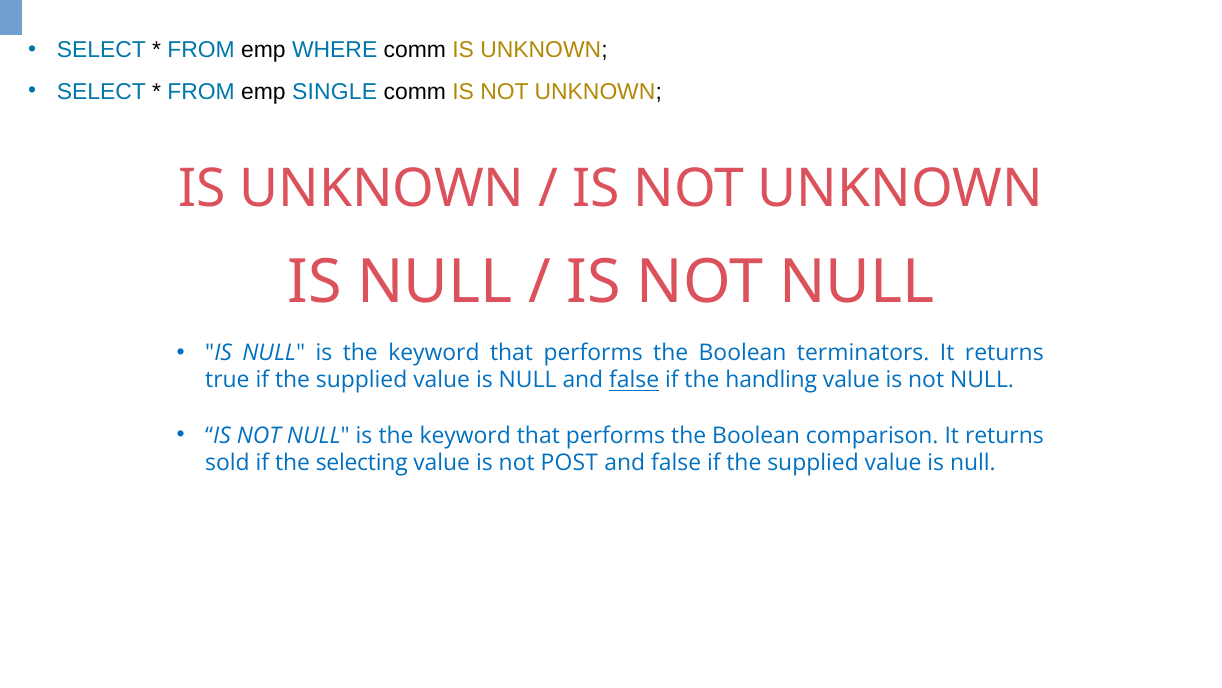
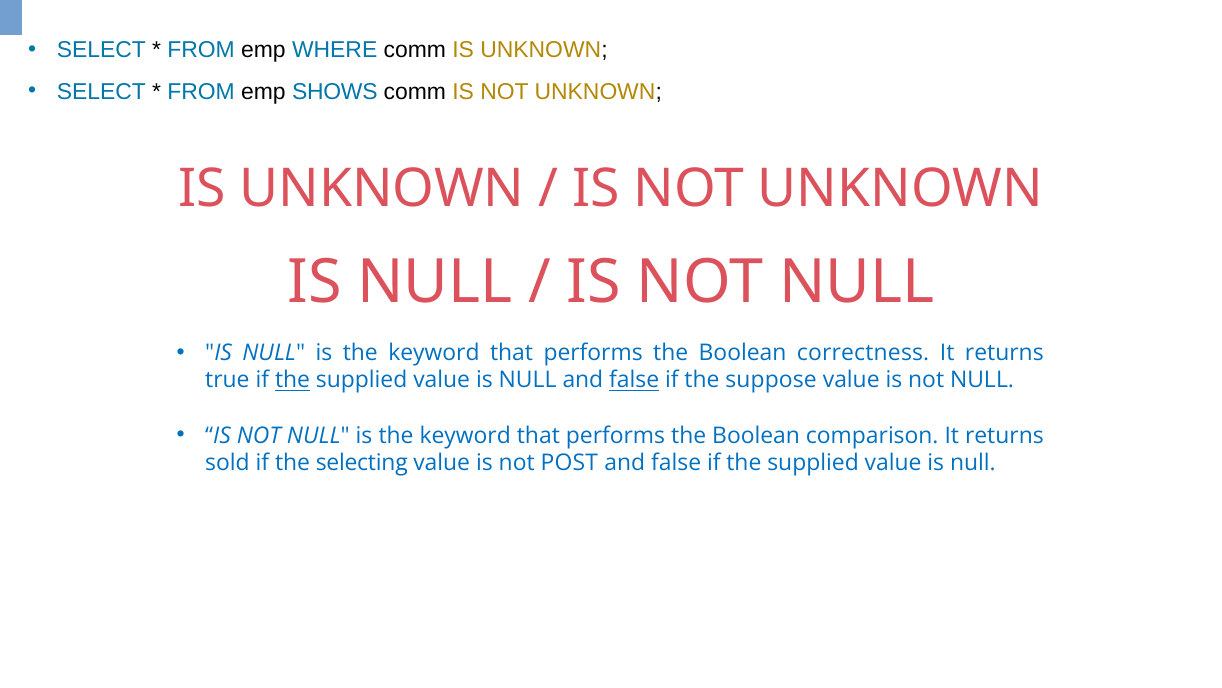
SINGLE: SINGLE -> SHOWS
terminators: terminators -> correctness
the at (293, 380) underline: none -> present
handling: handling -> suppose
